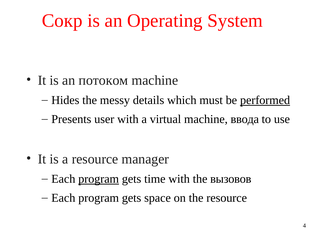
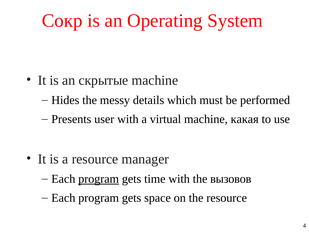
потоком: потоком -> скрытые
performed underline: present -> none
ввода: ввода -> какая
